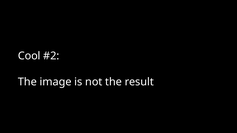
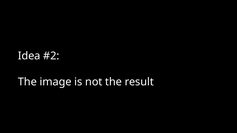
Cool: Cool -> Idea
